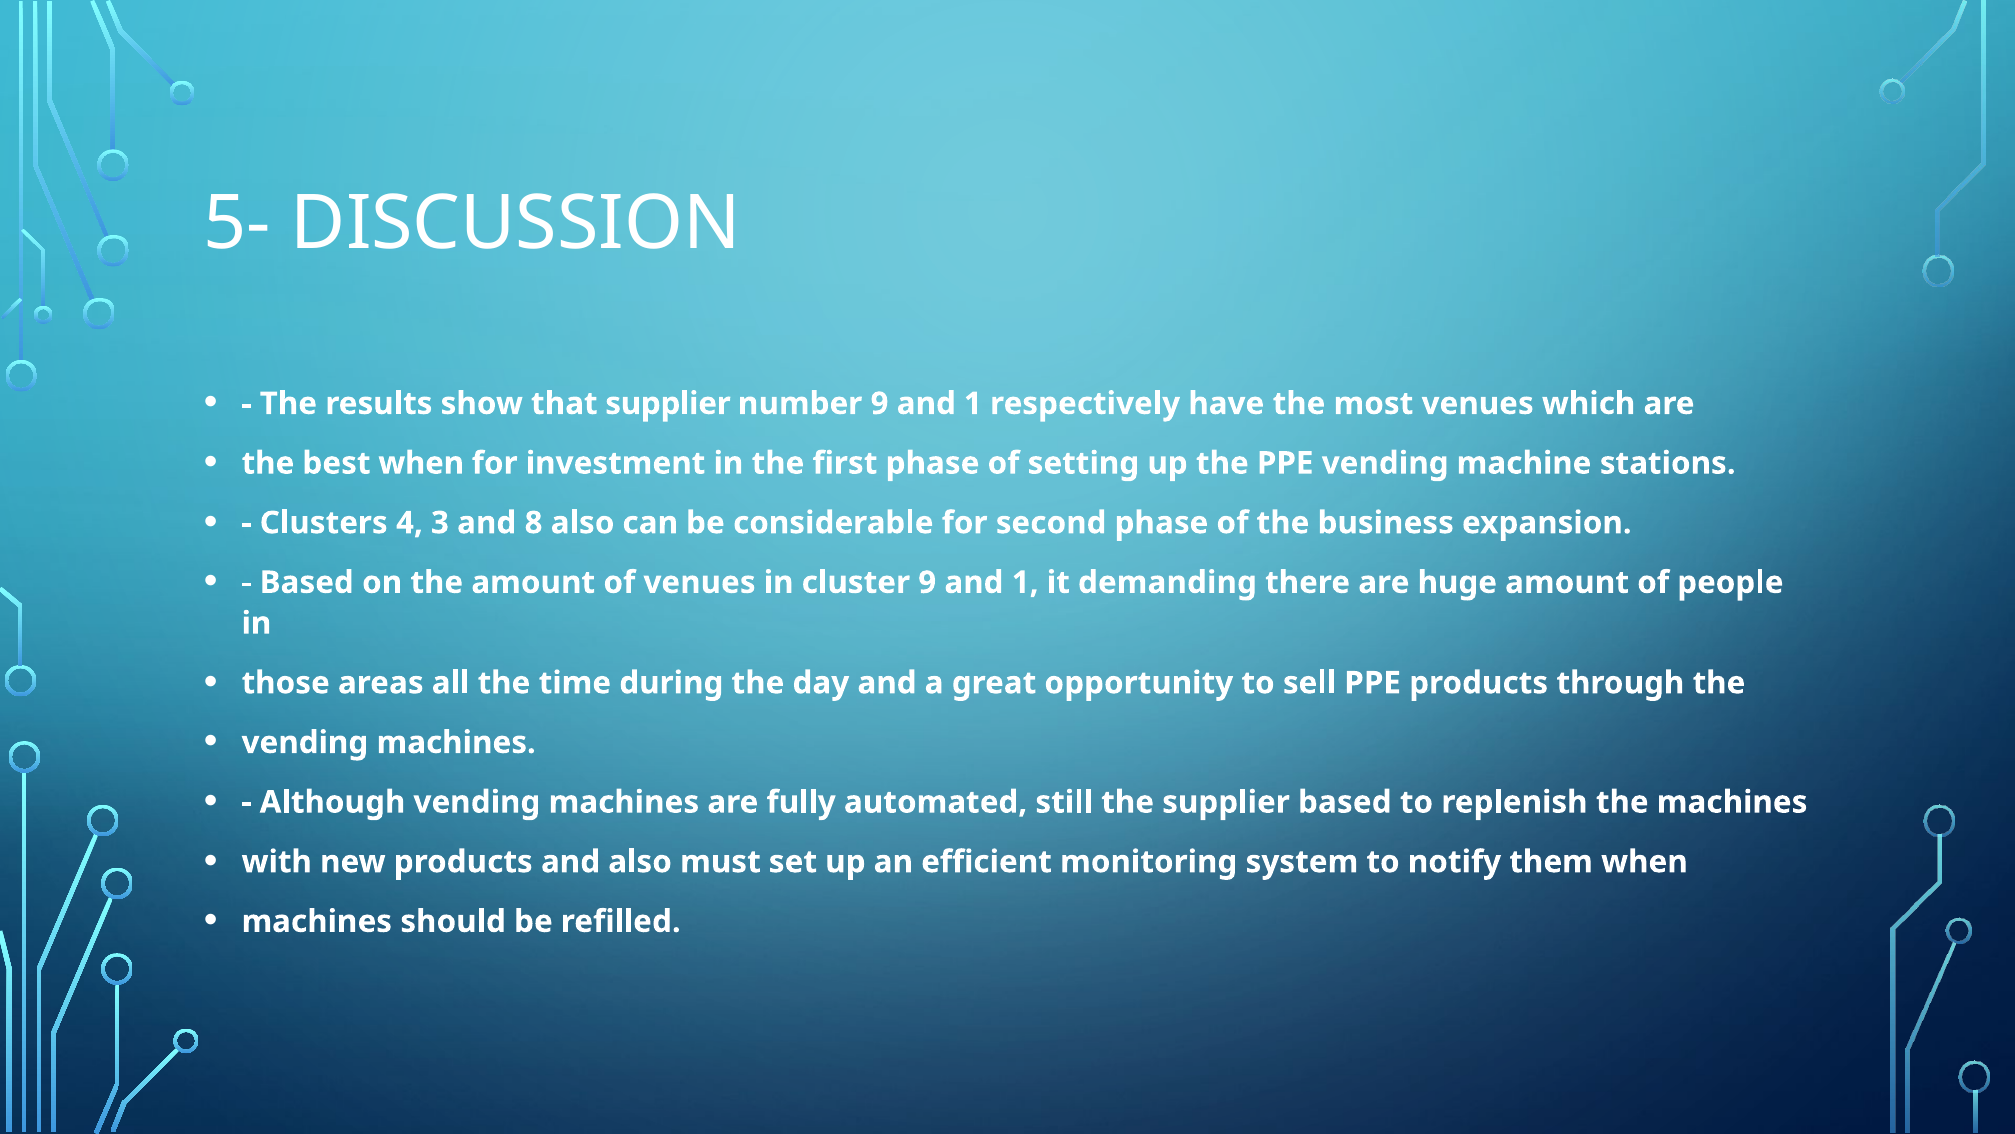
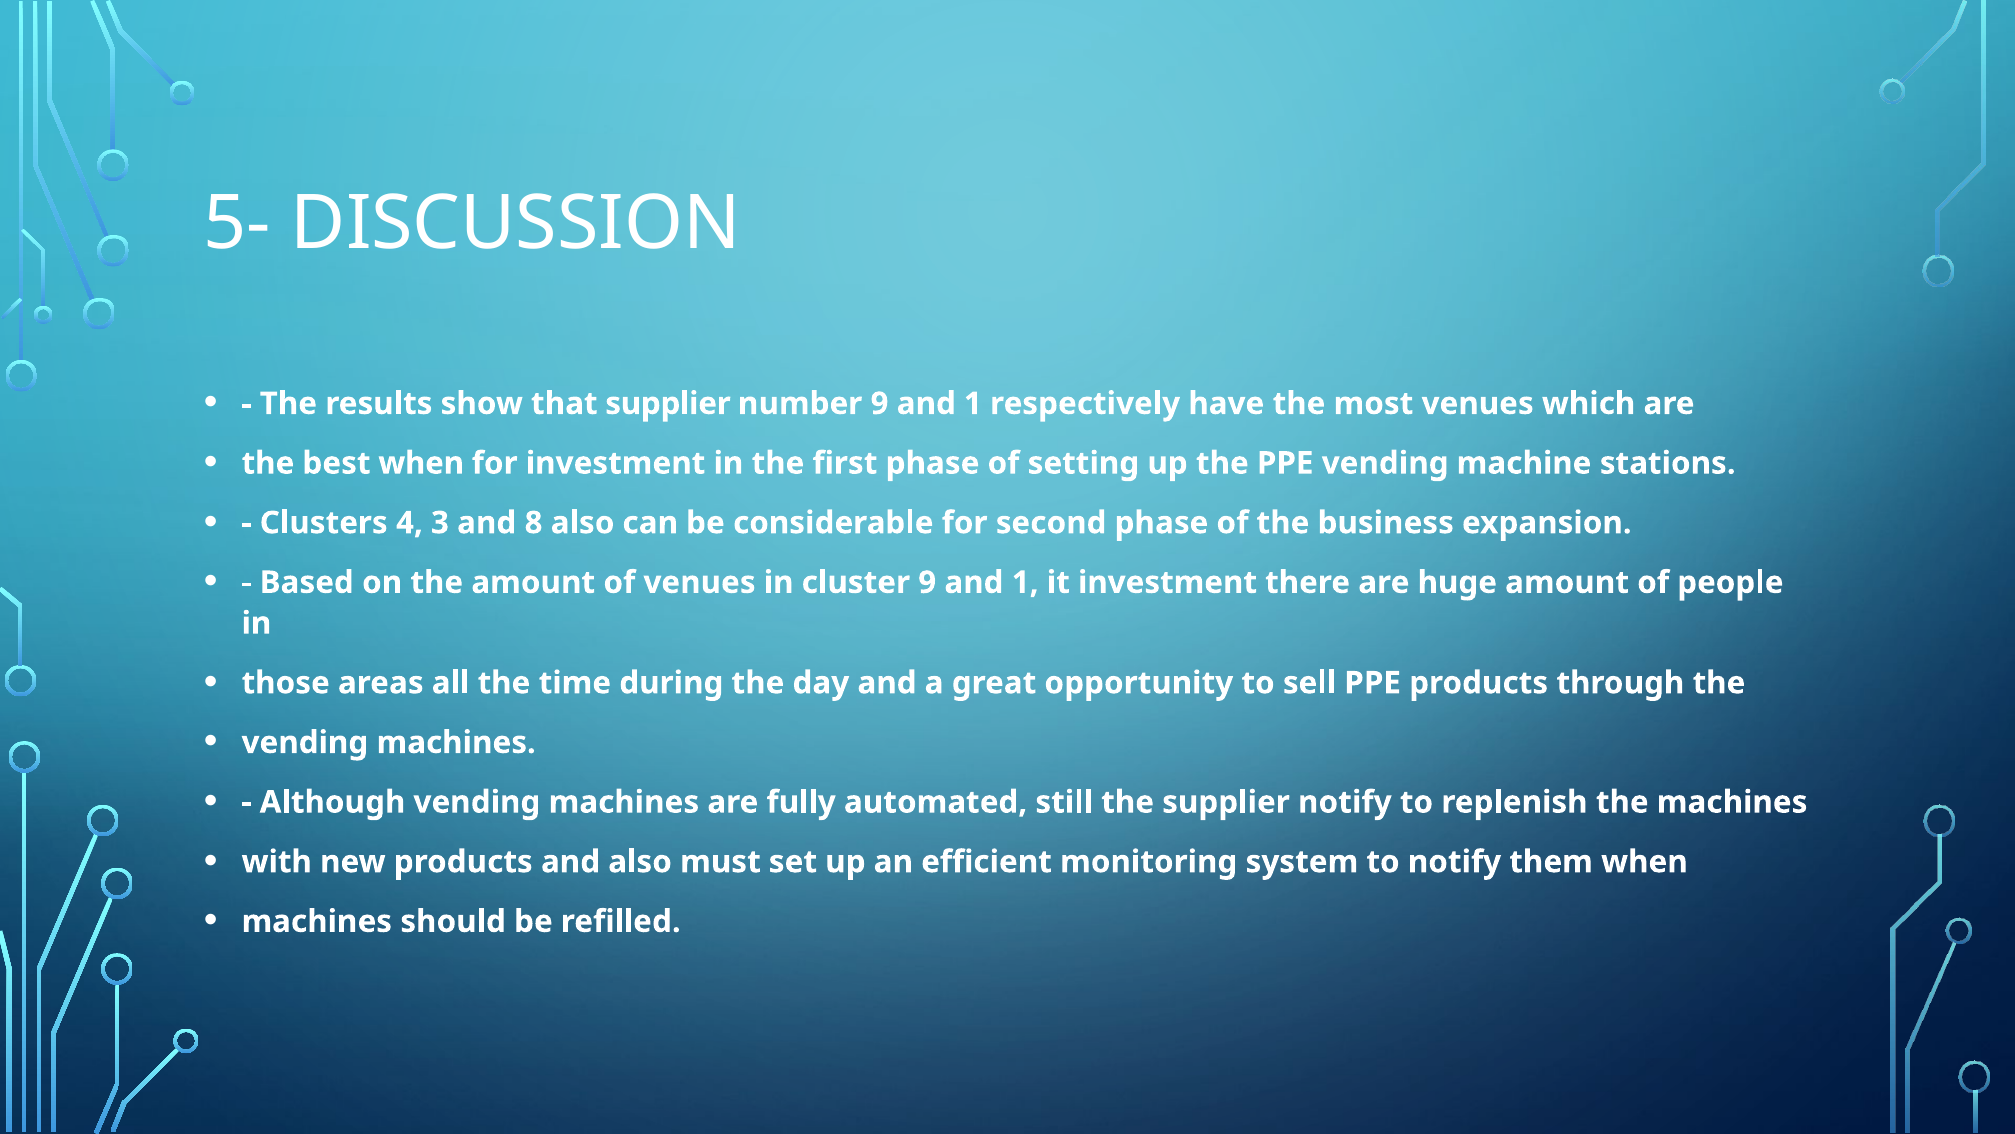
it demanding: demanding -> investment
supplier based: based -> notify
